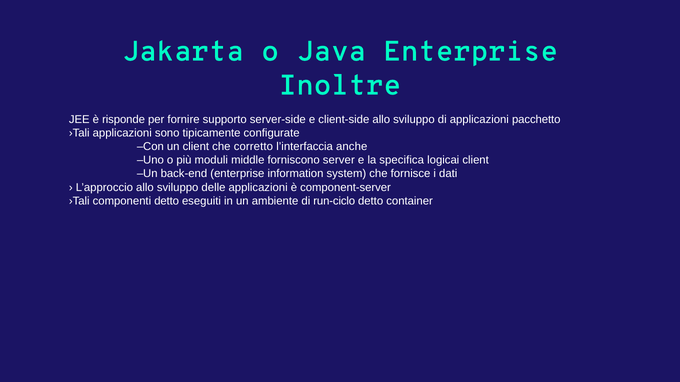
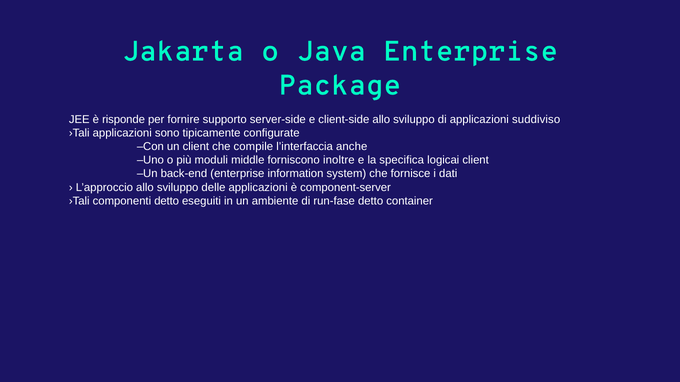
Inoltre: Inoltre -> Package
pacchetto: pacchetto -> suddiviso
corretto: corretto -> compile
server: server -> inoltre
run-ciclo: run-ciclo -> run-fase
